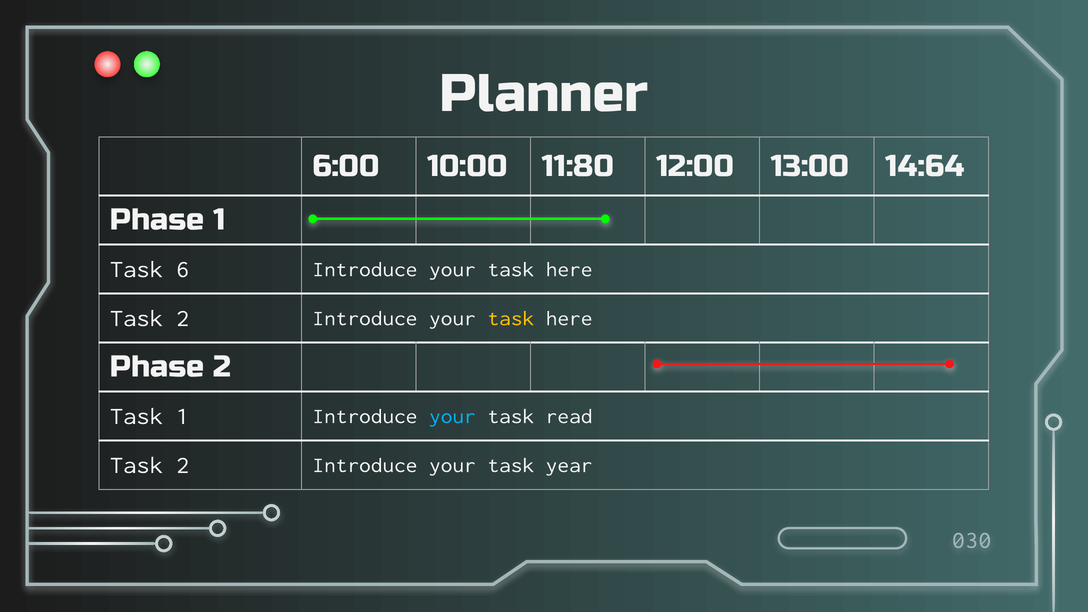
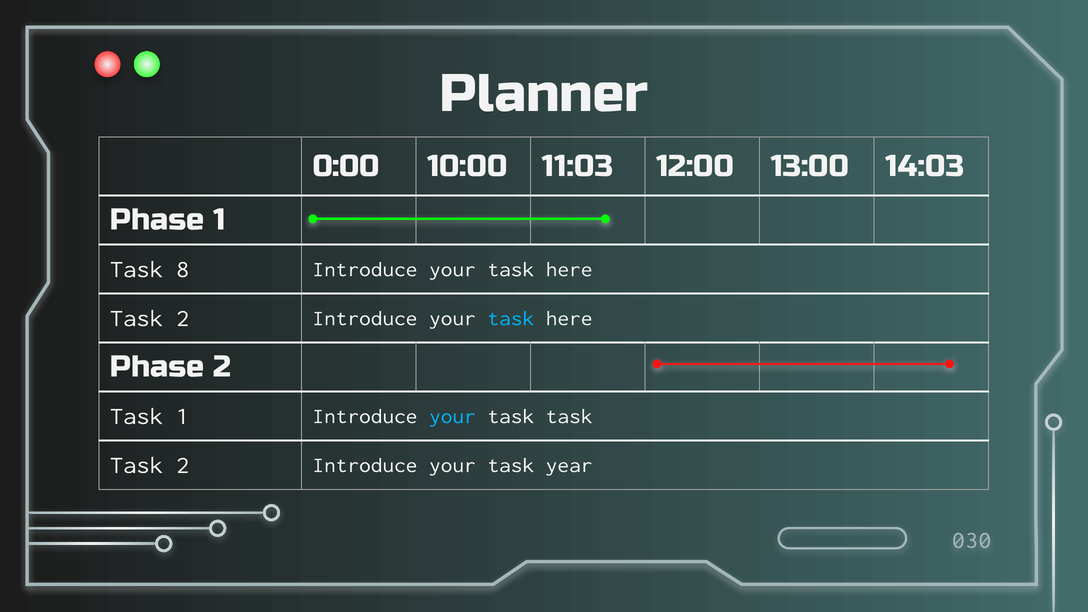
6:00: 6:00 -> 0:00
11:80: 11:80 -> 11:03
14:64: 14:64 -> 14:03
6: 6 -> 8
task at (511, 318) colour: yellow -> light blue
read at (569, 416): read -> task
